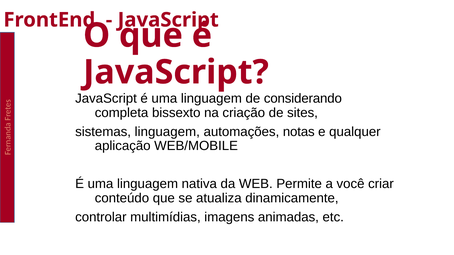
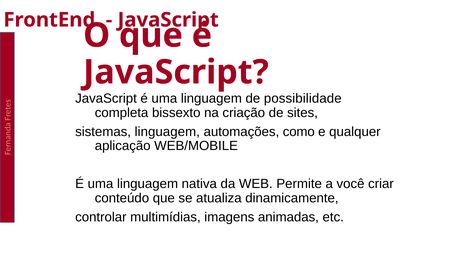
considerando: considerando -> possibilidade
notas: notas -> como
